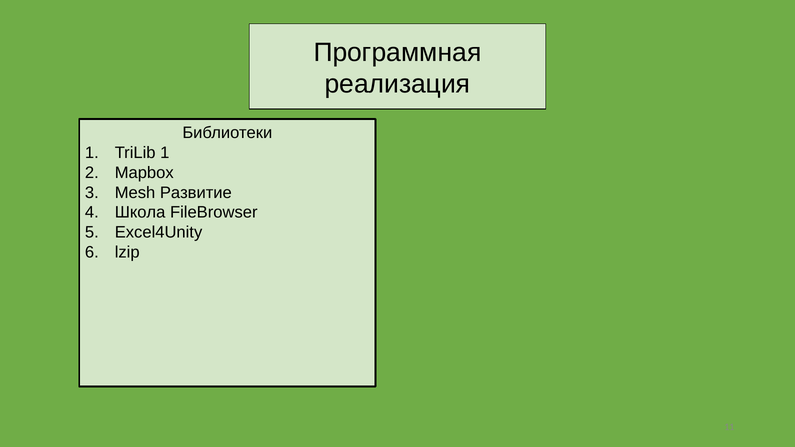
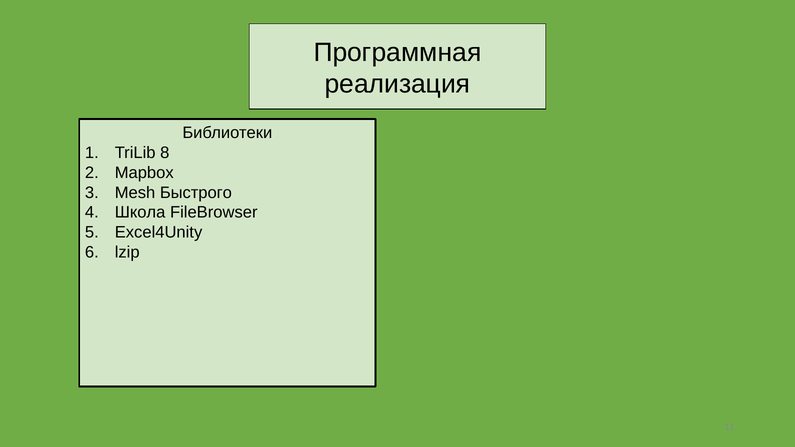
TriLib 1: 1 -> 8
Развитие: Развитие -> Быстрого
